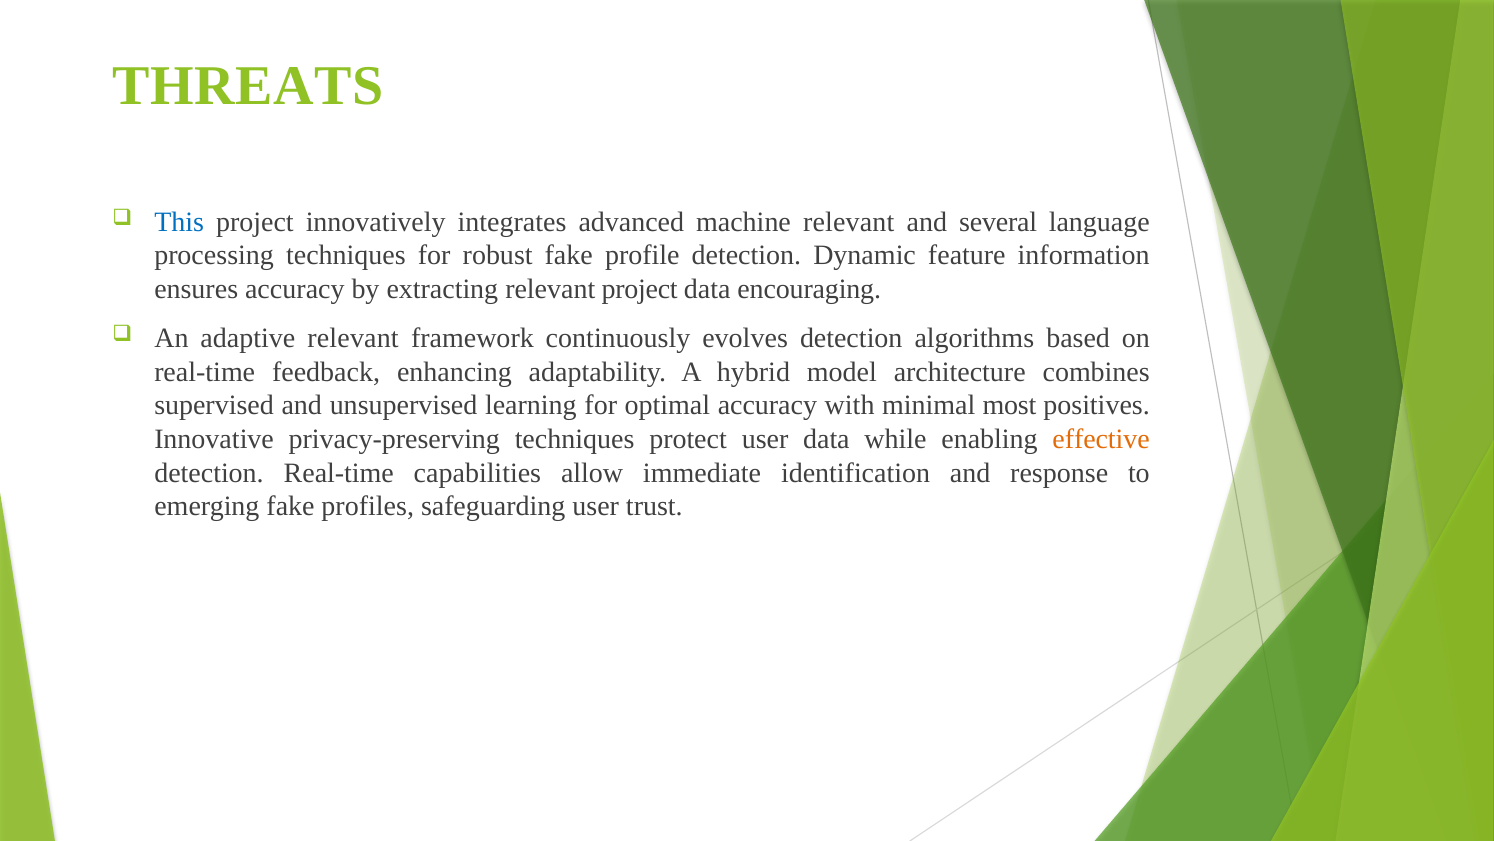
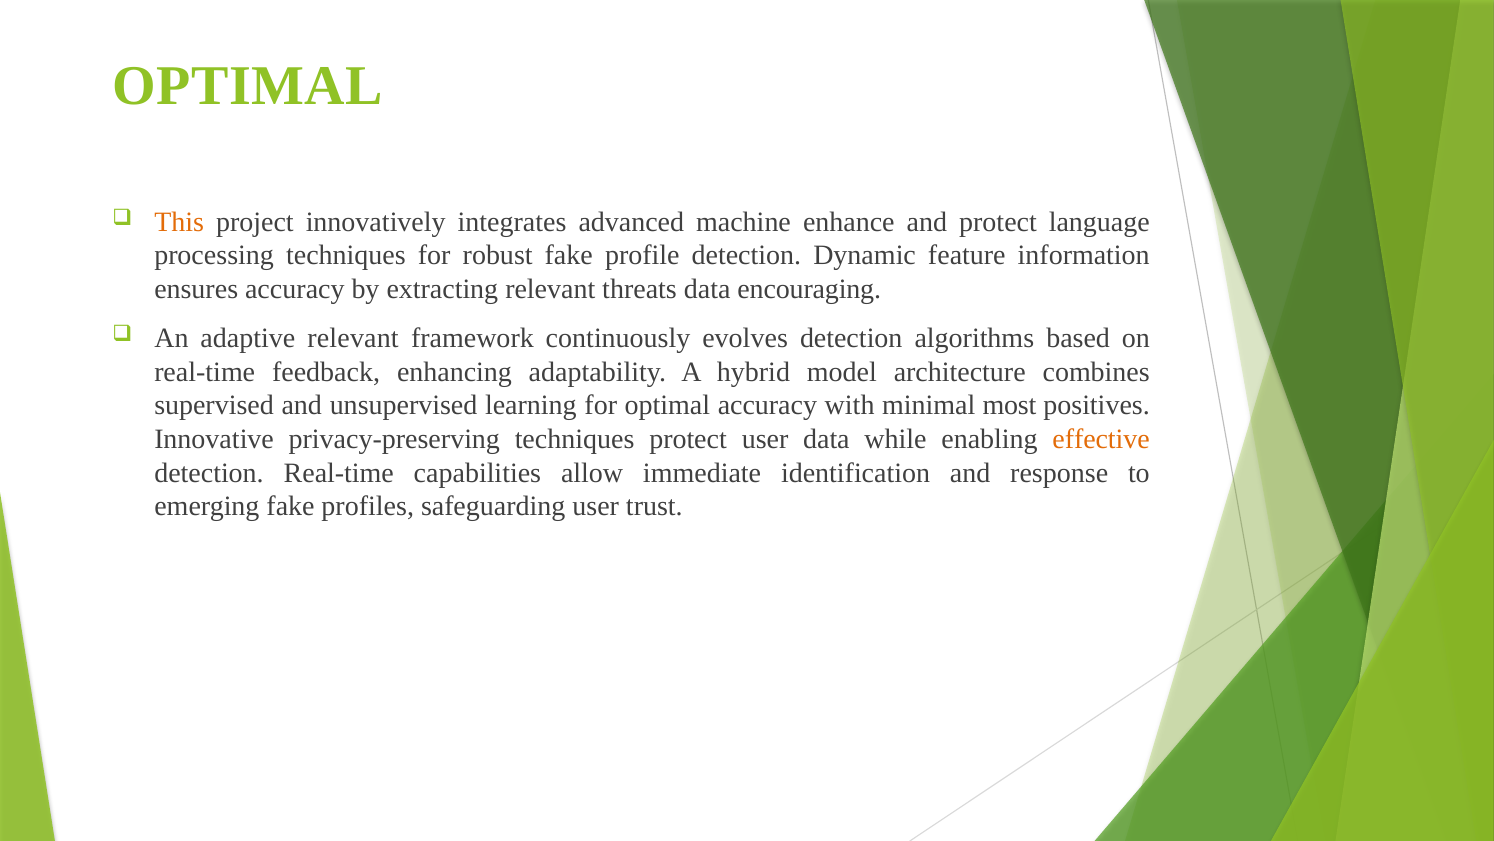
THREATS at (248, 86): THREATS -> OPTIMAL
This colour: blue -> orange
machine relevant: relevant -> enhance
and several: several -> protect
relevant project: project -> threats
